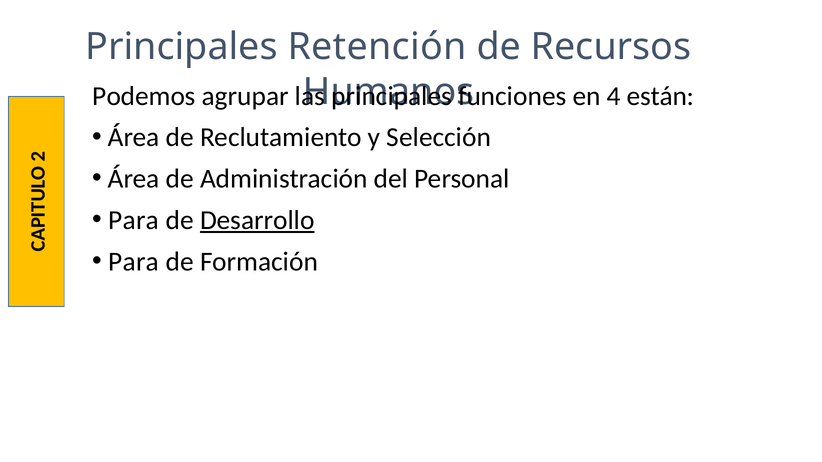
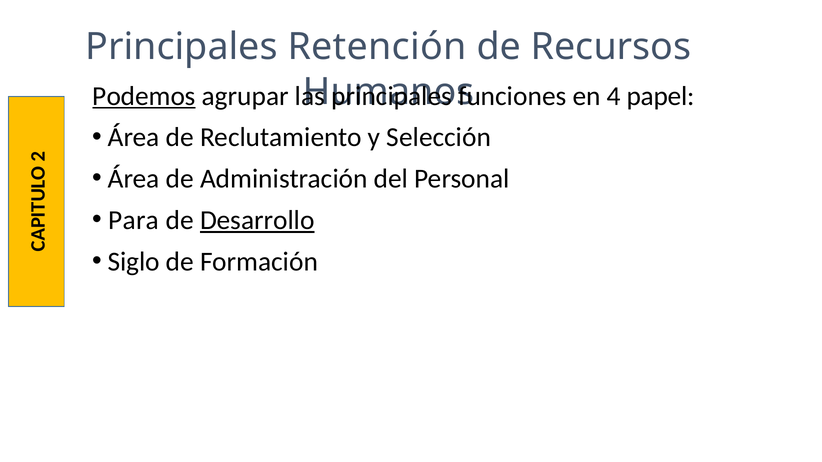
Podemos underline: none -> present
están: están -> papel
Para at (134, 262): Para -> Siglo
